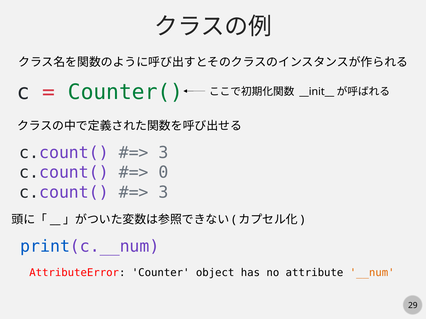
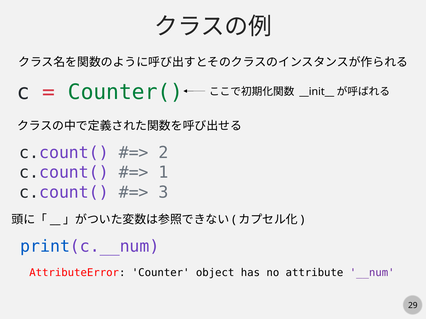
3 at (164, 153): 3 -> 2
0: 0 -> 1
__num colour: orange -> purple
